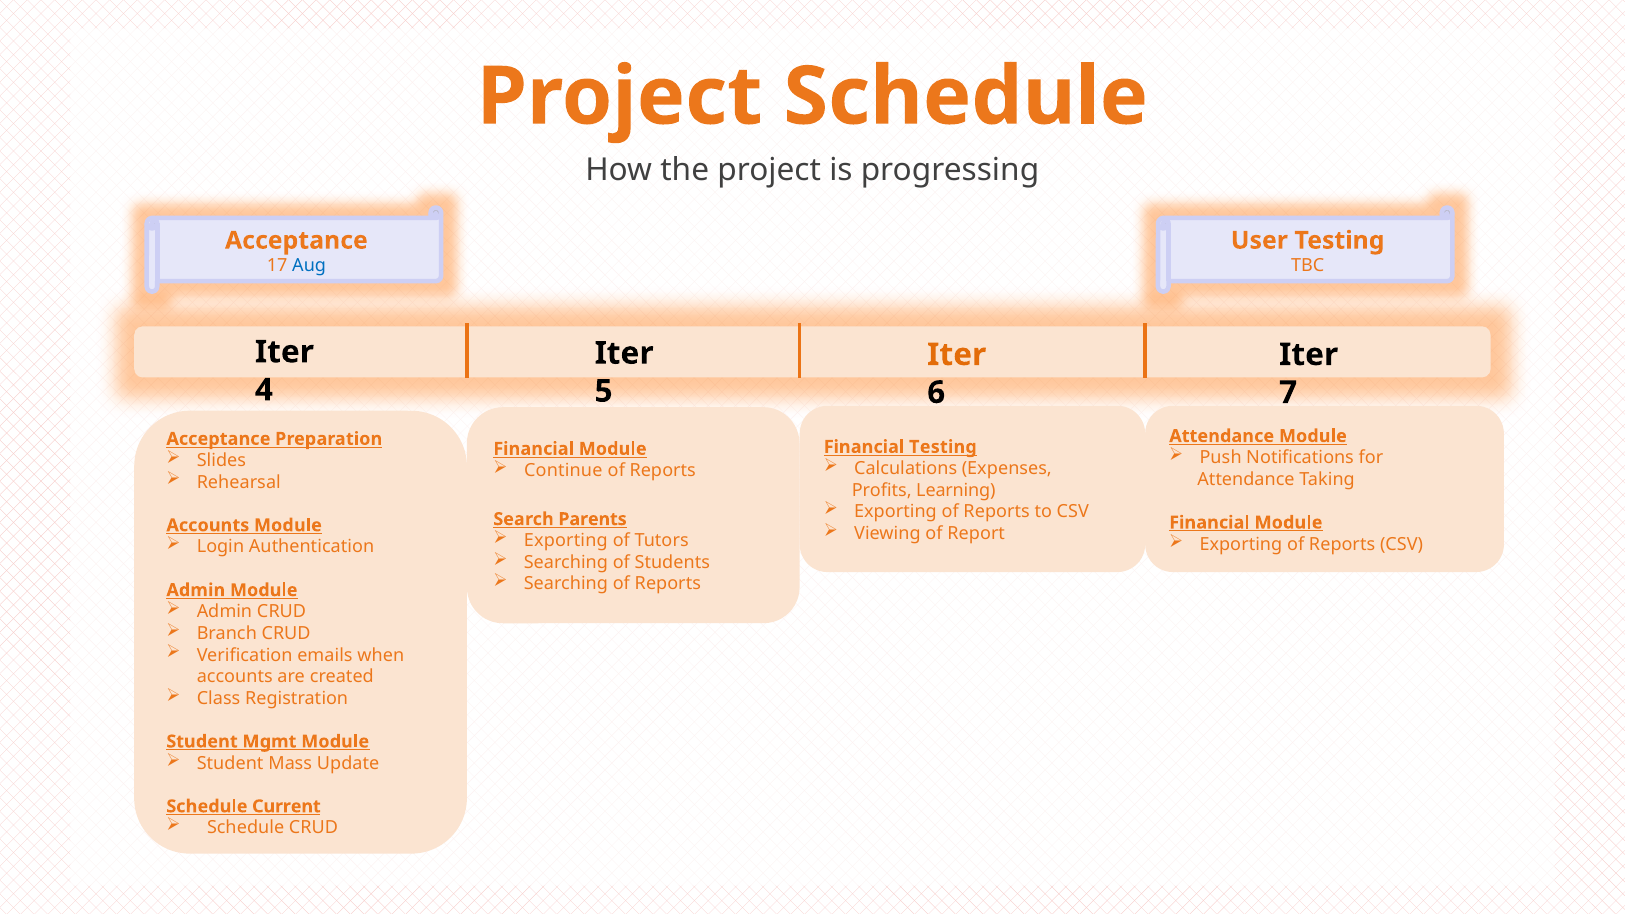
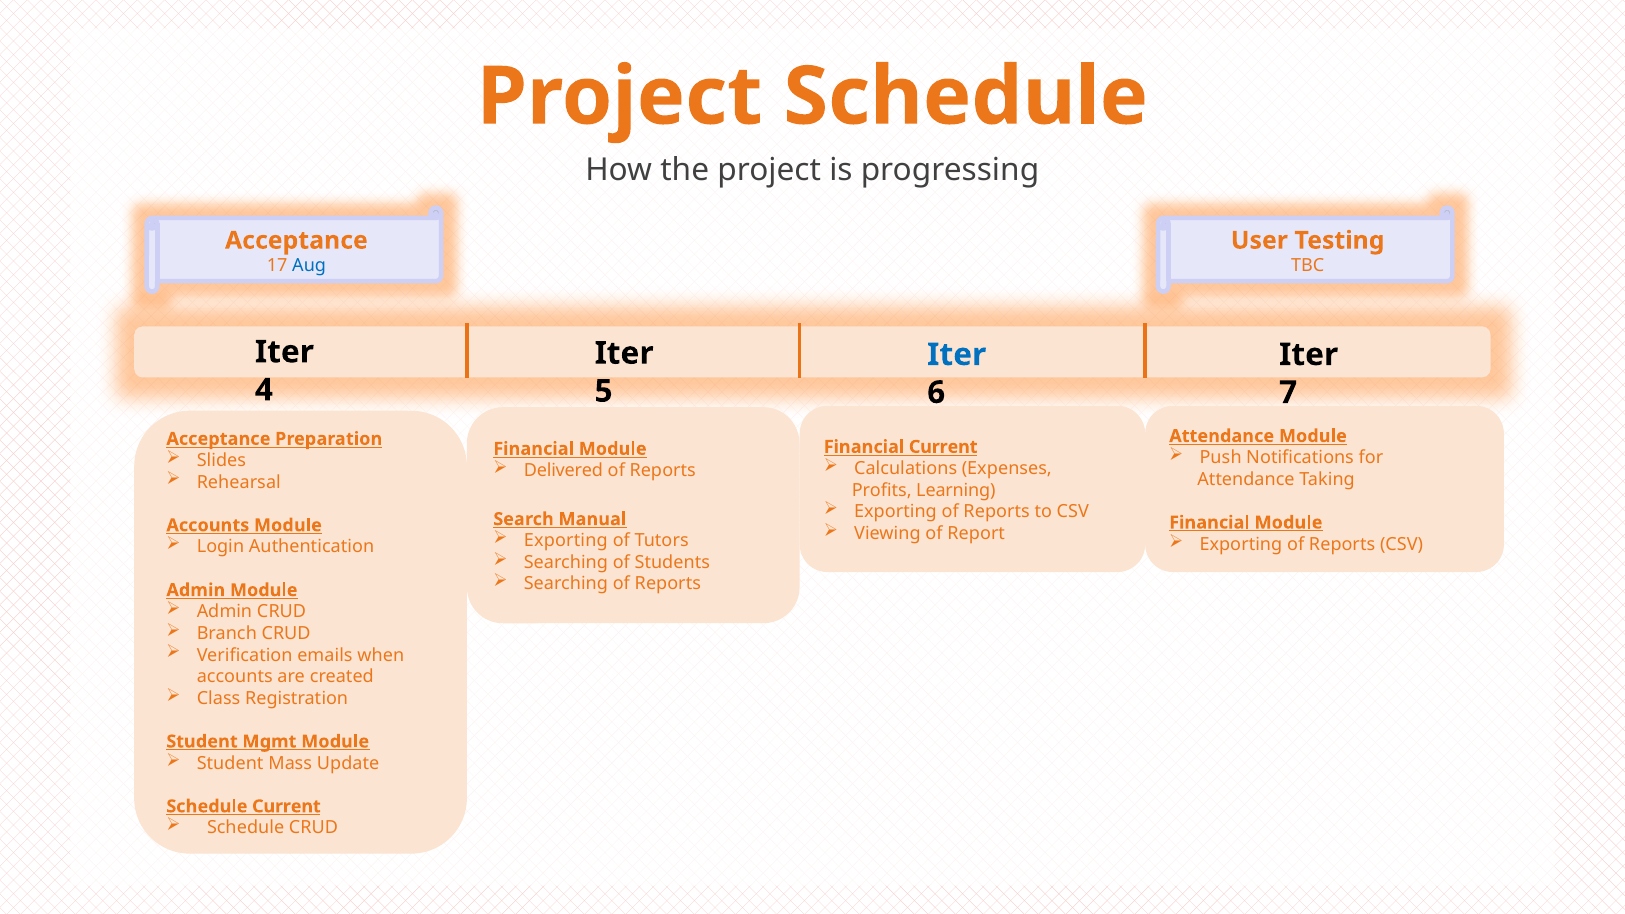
Iter at (957, 355) colour: orange -> blue
Financial Testing: Testing -> Current
Continue: Continue -> Delivered
Parents: Parents -> Manual
